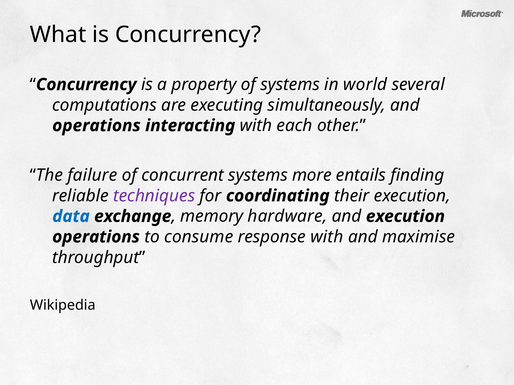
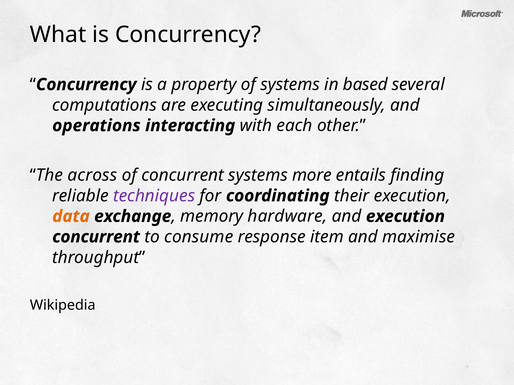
world: world -> based
failure: failure -> across
data colour: blue -> orange
operations at (96, 237): operations -> concurrent
response with: with -> item
